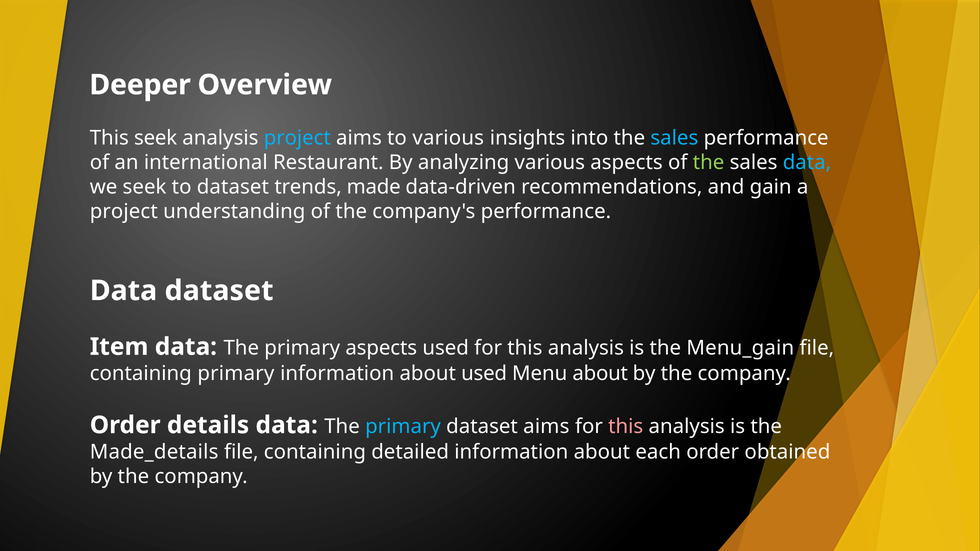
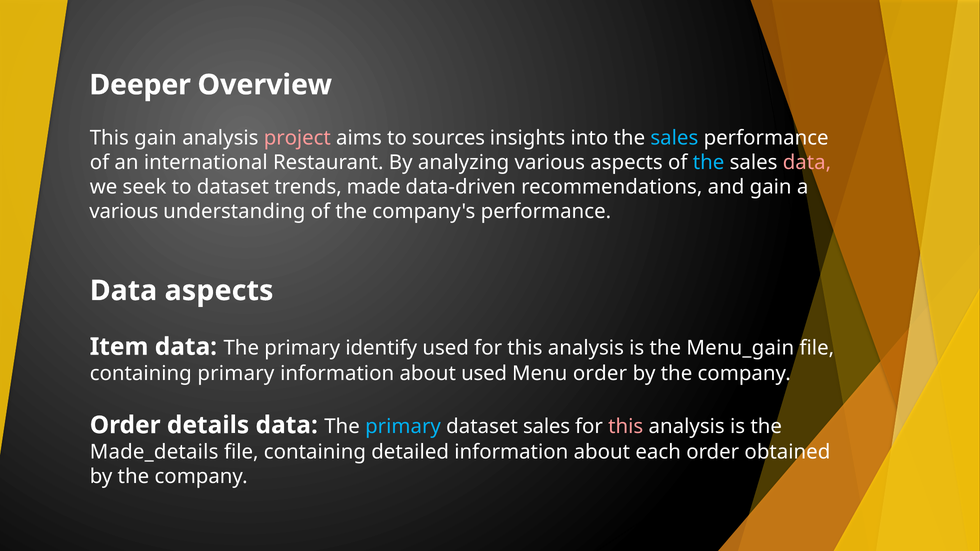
This seek: seek -> gain
project at (297, 138) colour: light blue -> pink
to various: various -> sources
the at (709, 163) colour: light green -> light blue
data at (807, 163) colour: light blue -> pink
project at (124, 212): project -> various
Data dataset: dataset -> aspects
primary aspects: aspects -> identify
Menu about: about -> order
dataset aims: aims -> sales
